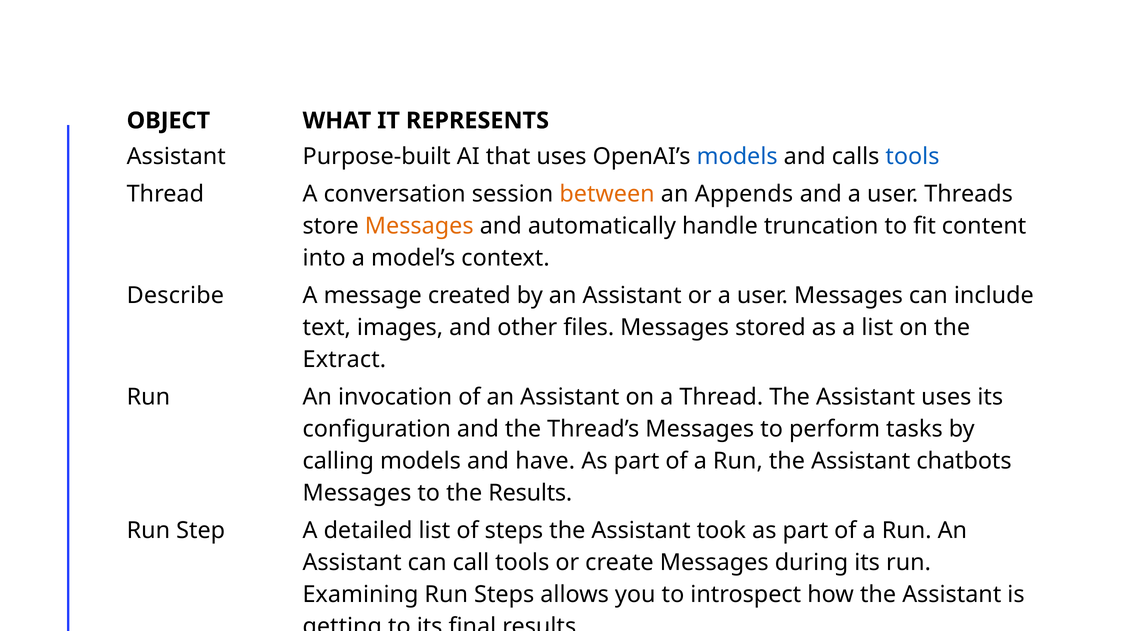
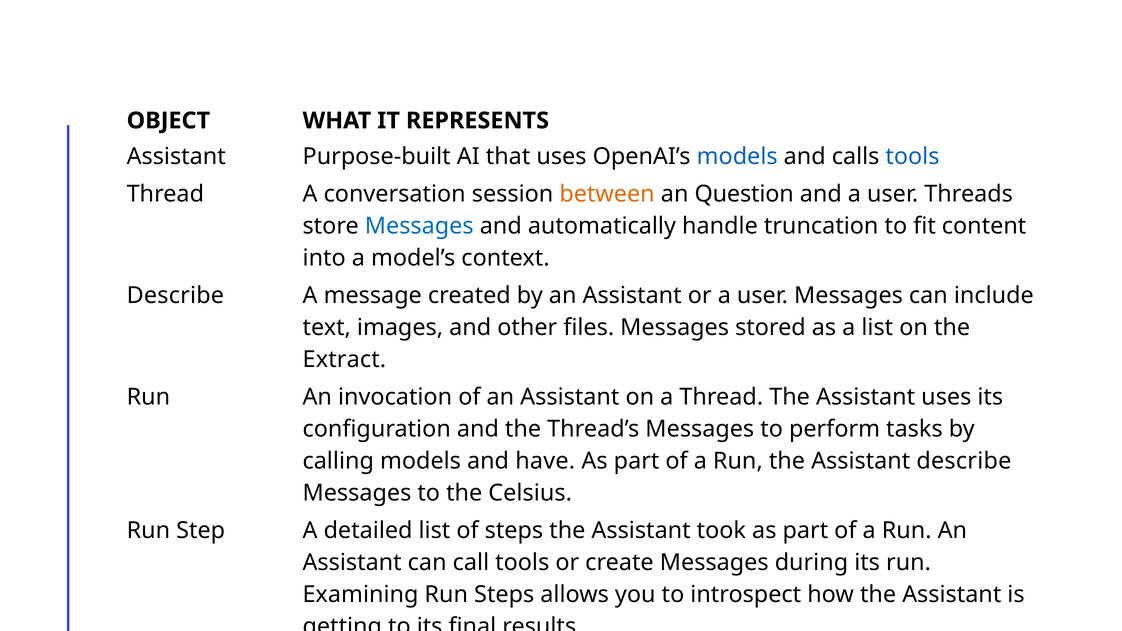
Appends: Appends -> Question
Messages at (419, 226) colour: orange -> blue
Assistant chatbots: chatbots -> describe
the Results: Results -> Celsius
